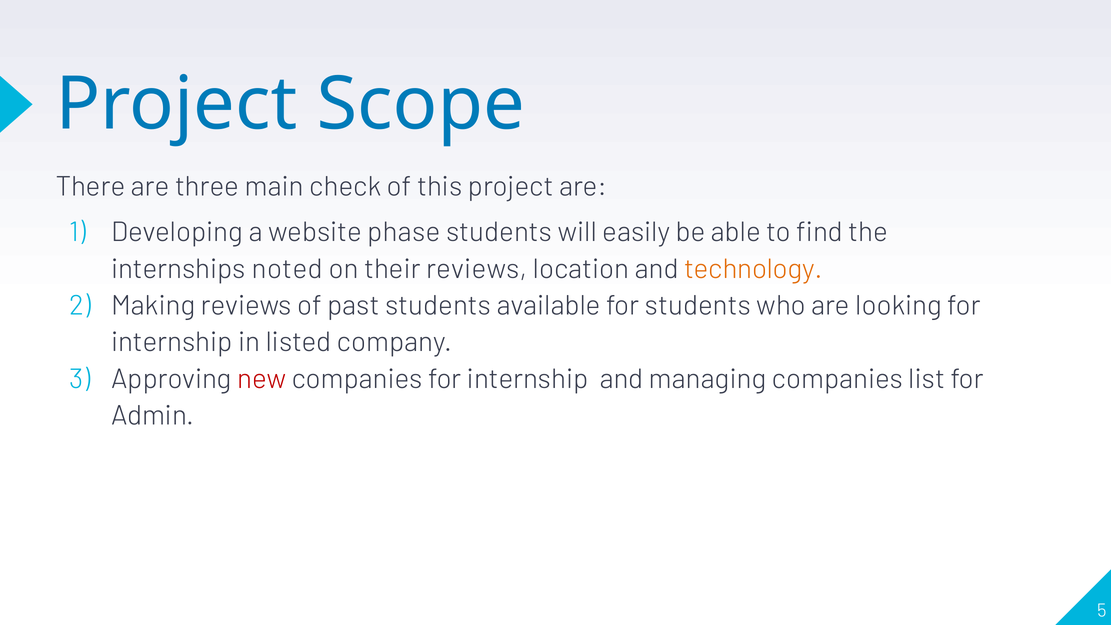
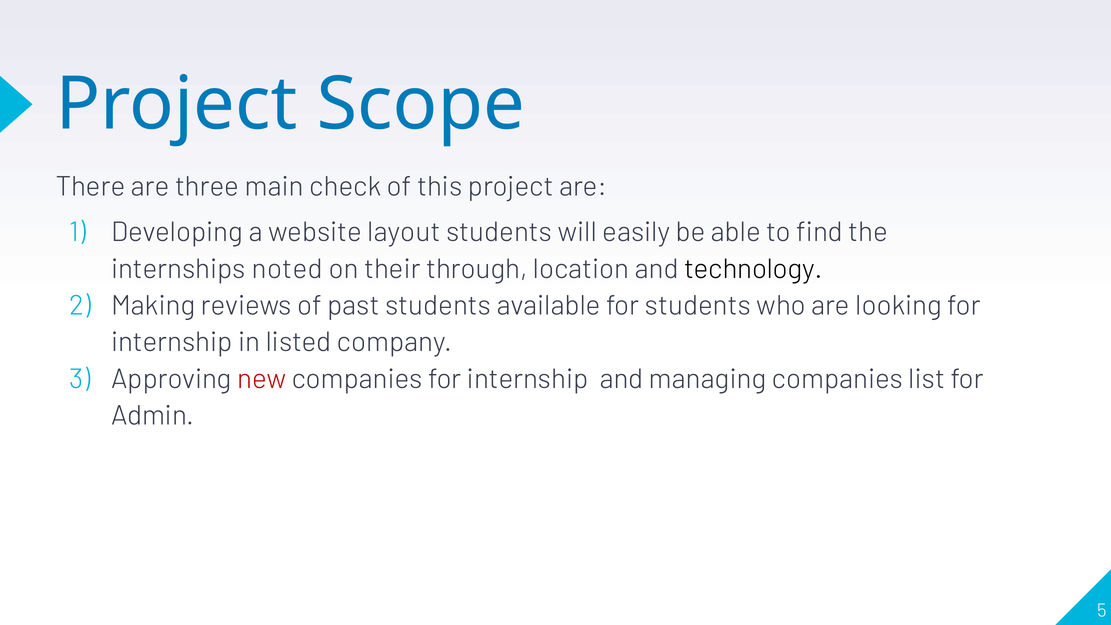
phase: phase -> layout
their reviews: reviews -> through
technology colour: orange -> black
